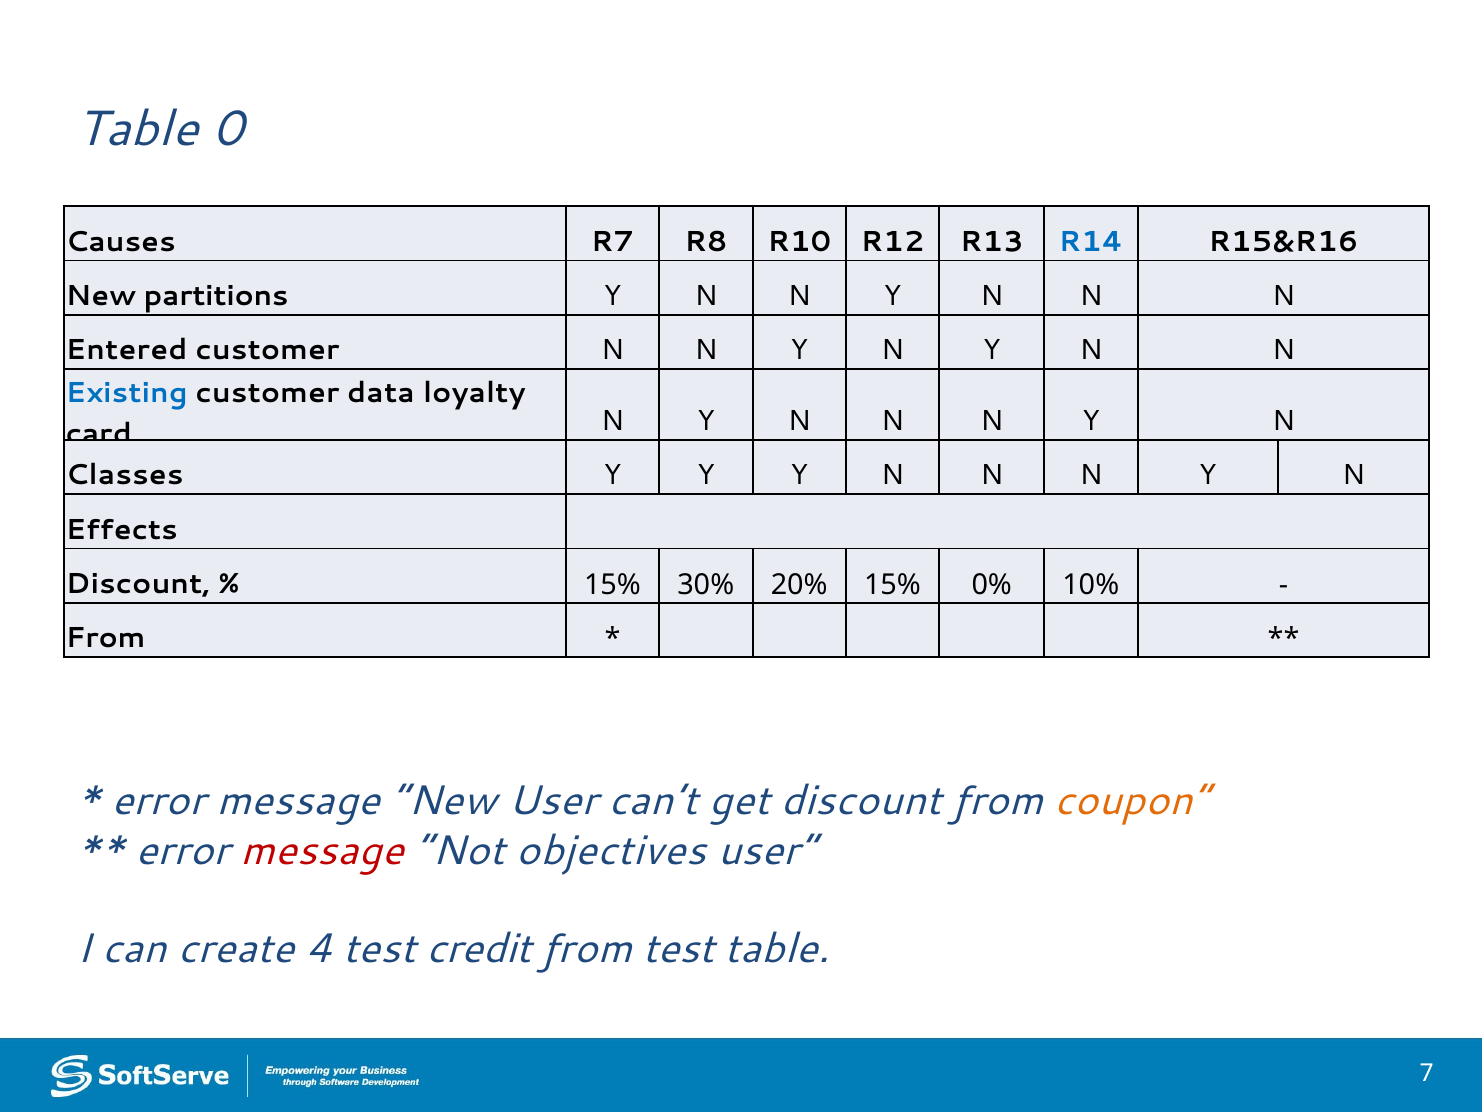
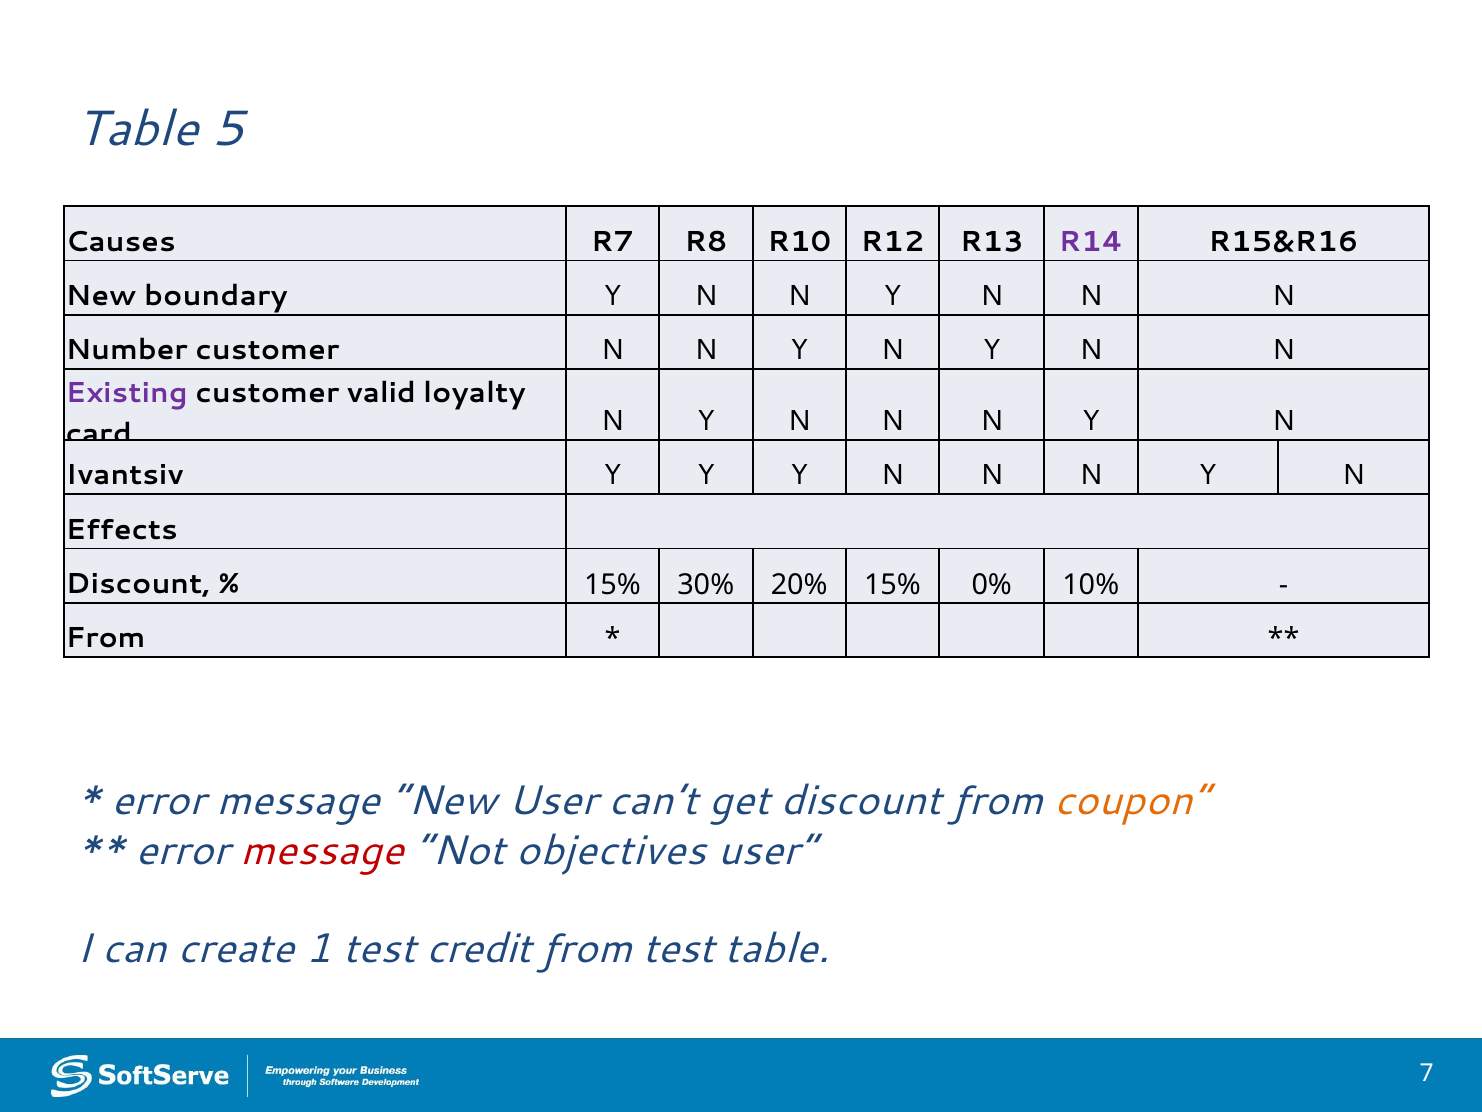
0: 0 -> 5
R14 colour: blue -> purple
partitions: partitions -> boundary
Entered: Entered -> Number
Existing colour: blue -> purple
data: data -> valid
Classes: Classes -> Ivantsiv
4: 4 -> 1
